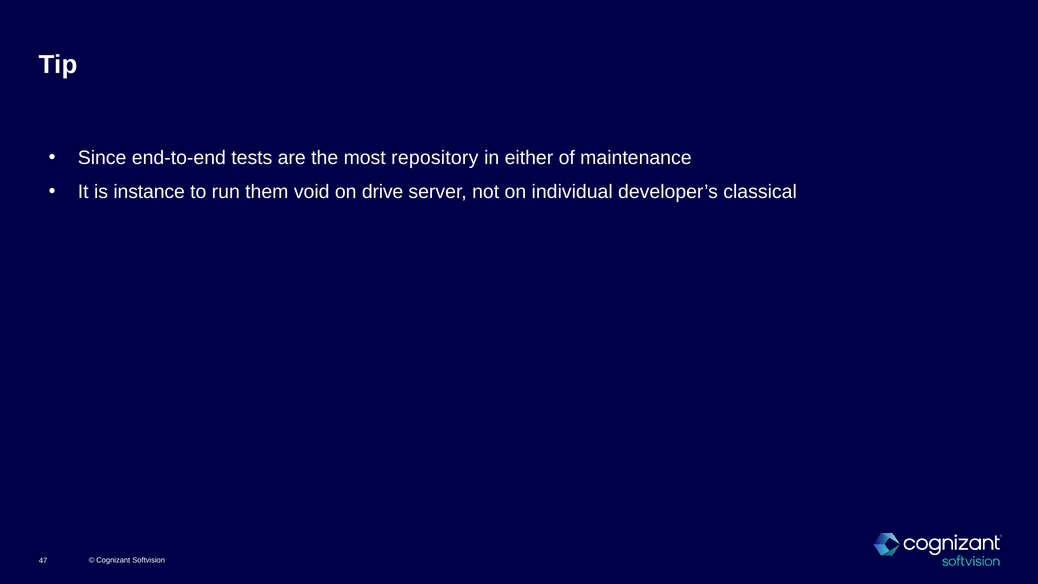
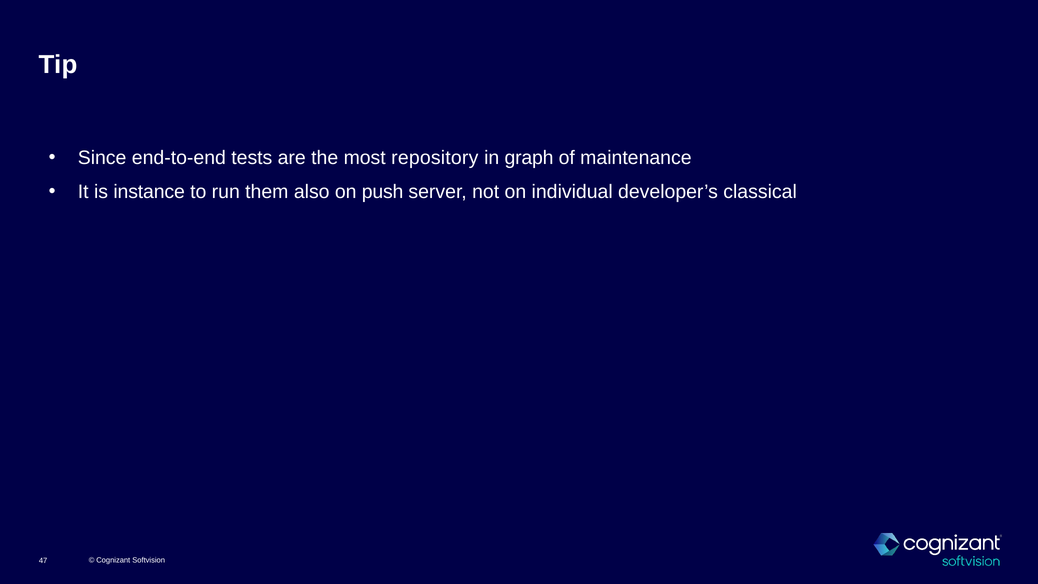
either: either -> graph
void: void -> also
drive: drive -> push
